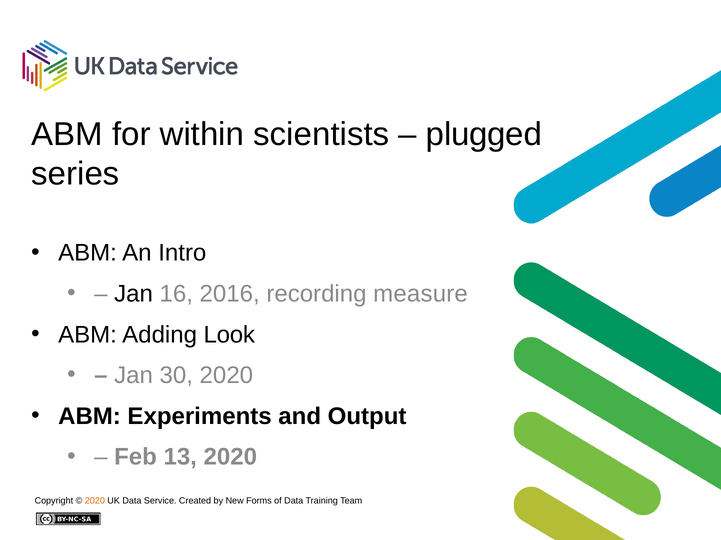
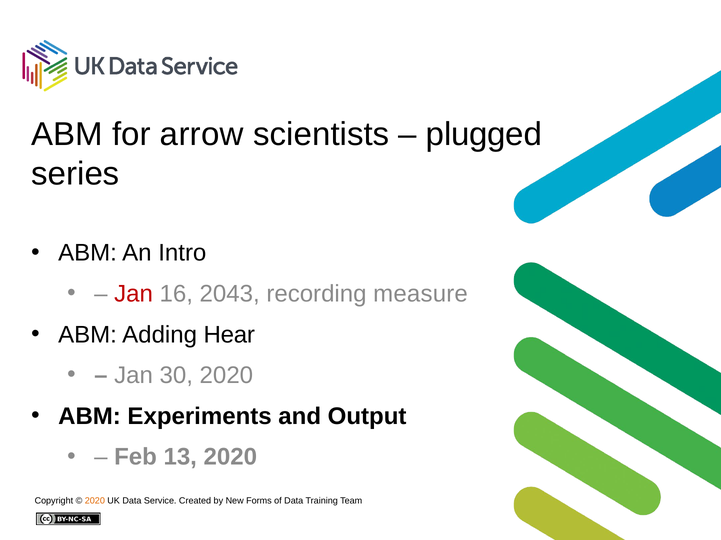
within: within -> arrow
Jan at (134, 294) colour: black -> red
2016: 2016 -> 2043
Look: Look -> Hear
